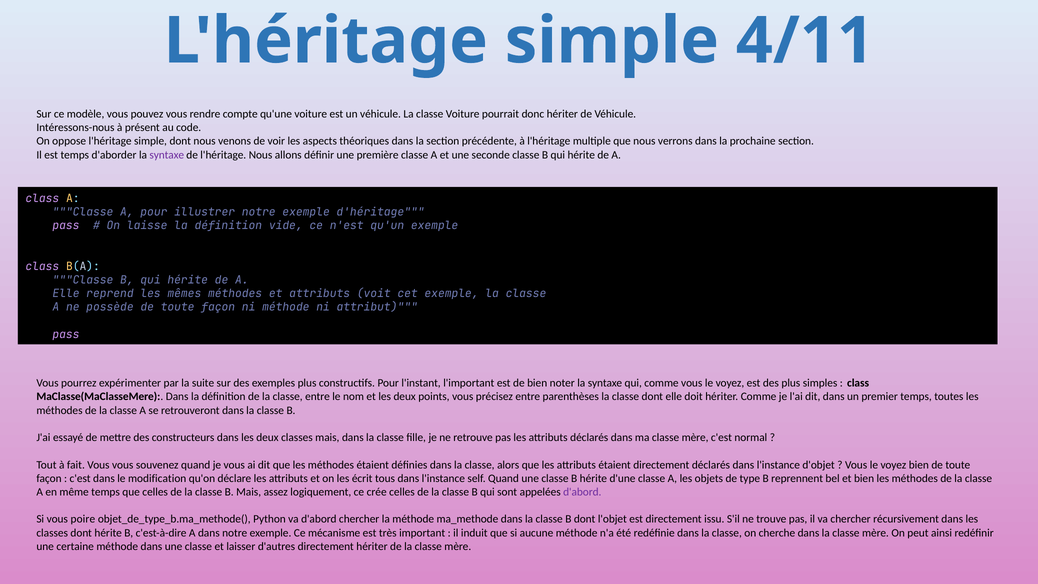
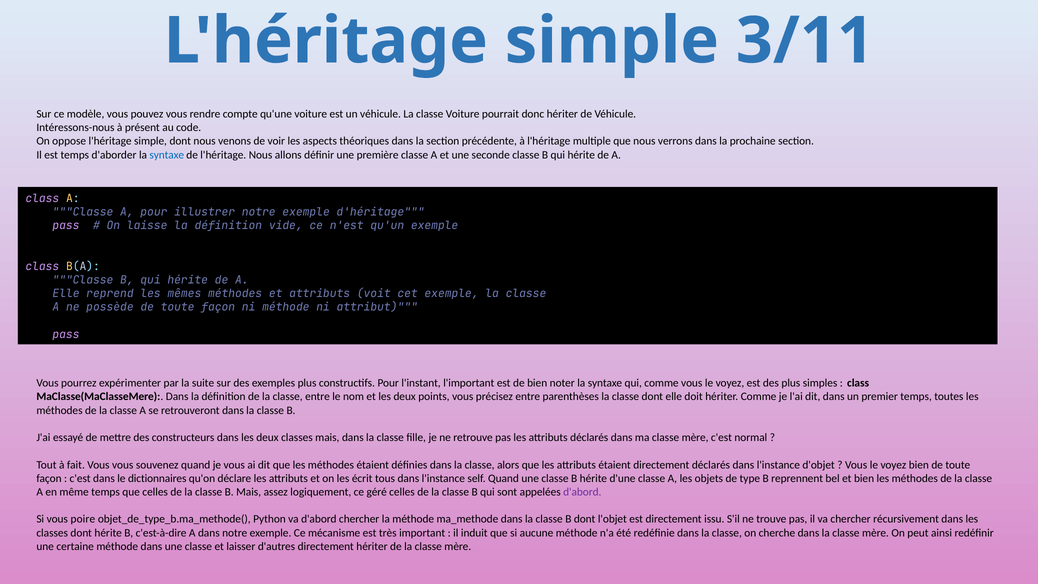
4/11: 4/11 -> 3/11
syntaxe at (167, 155) colour: purple -> blue
modification: modification -> dictionnaires
crée: crée -> géré
